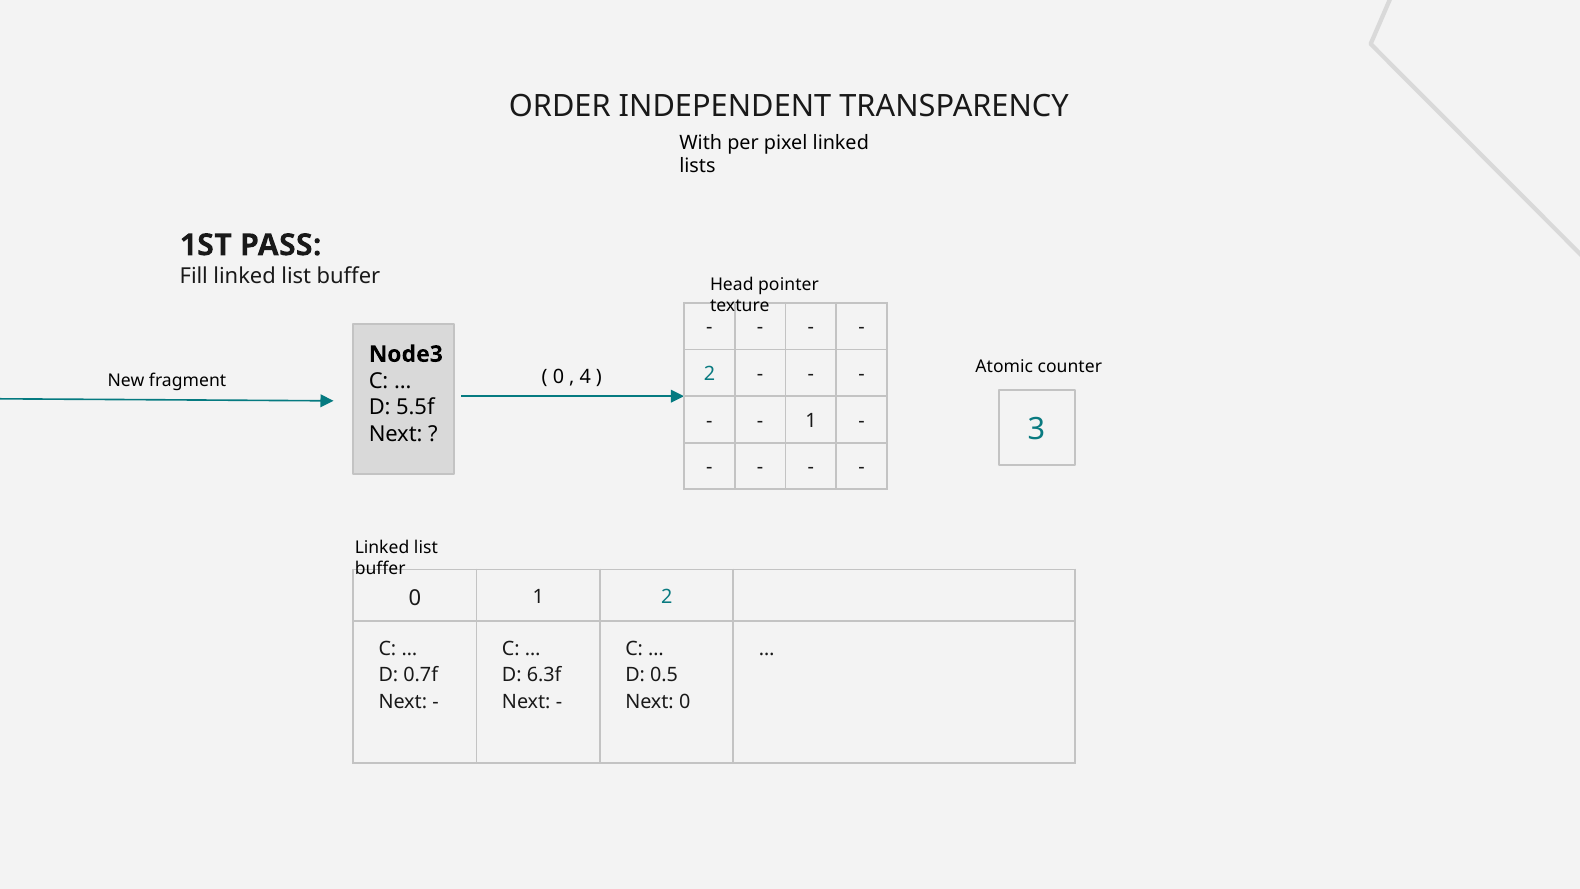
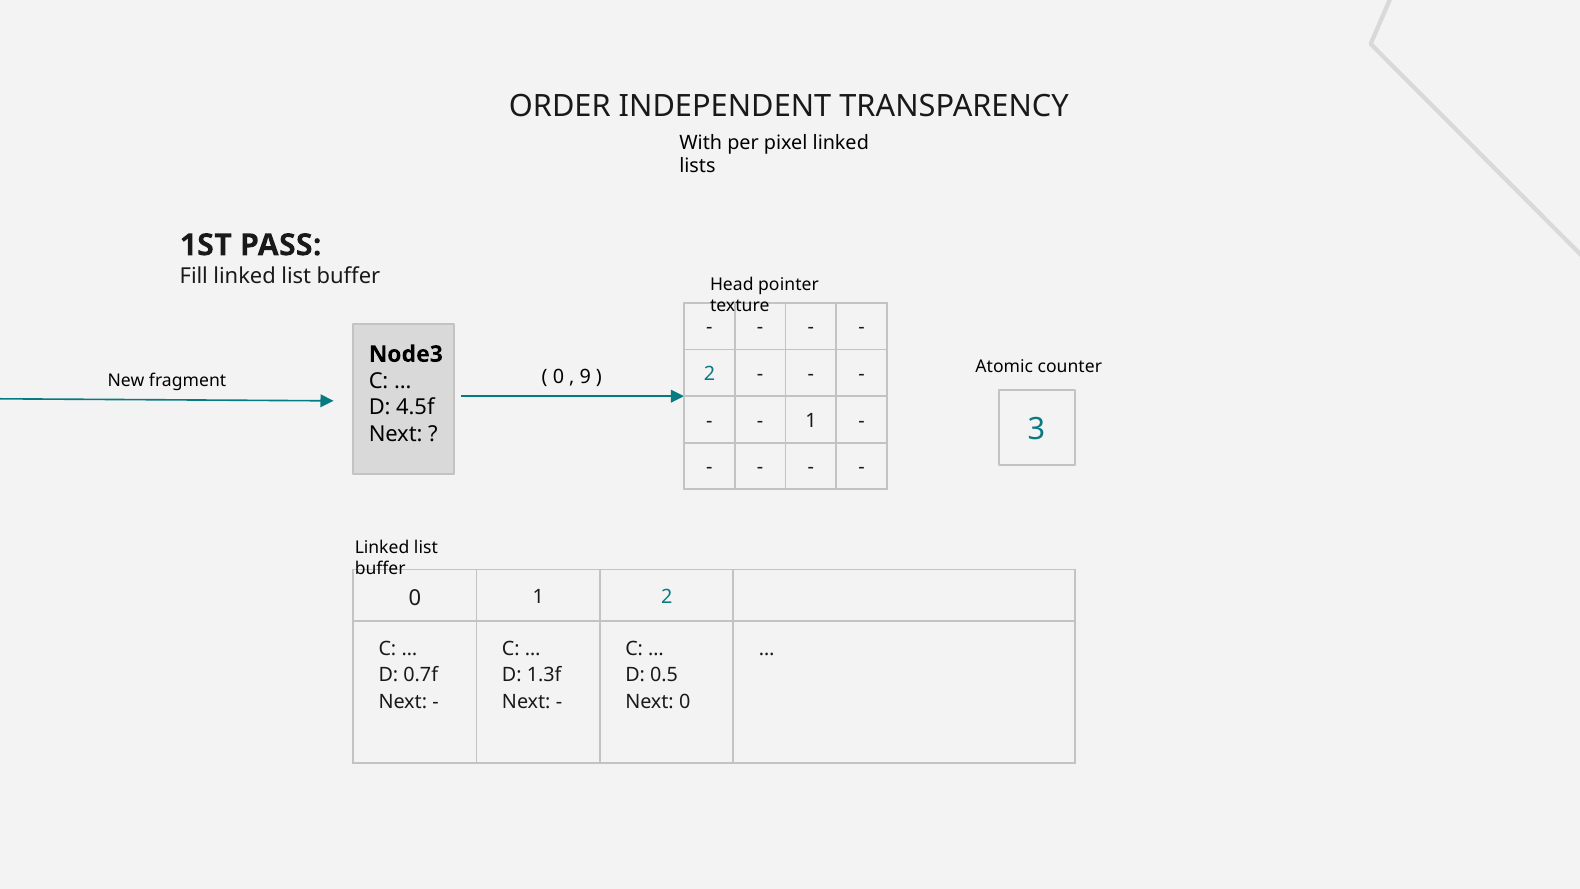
4: 4 -> 9
5.5f: 5.5f -> 4.5f
6.3f: 6.3f -> 1.3f
